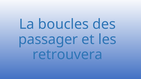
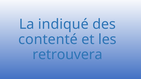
boucles: boucles -> indiqué
passager: passager -> contenté
